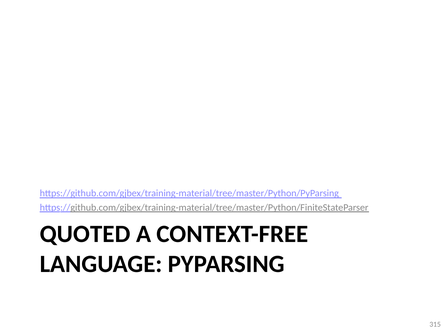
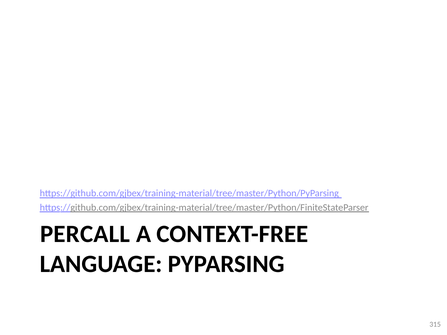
QUOTED: QUOTED -> PERCALL
